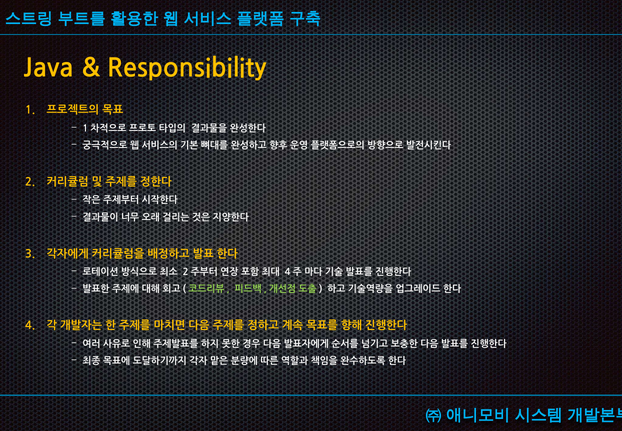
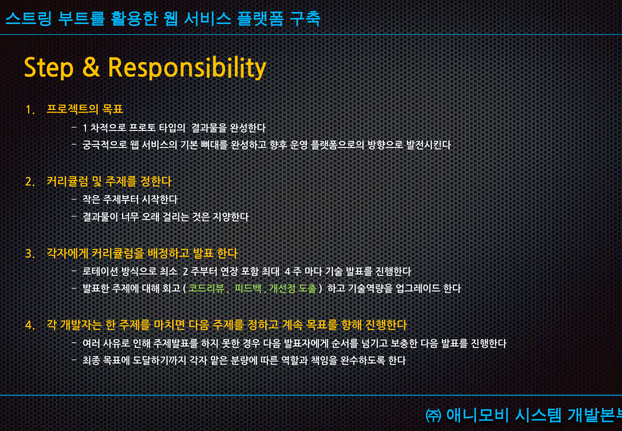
Java: Java -> Step
